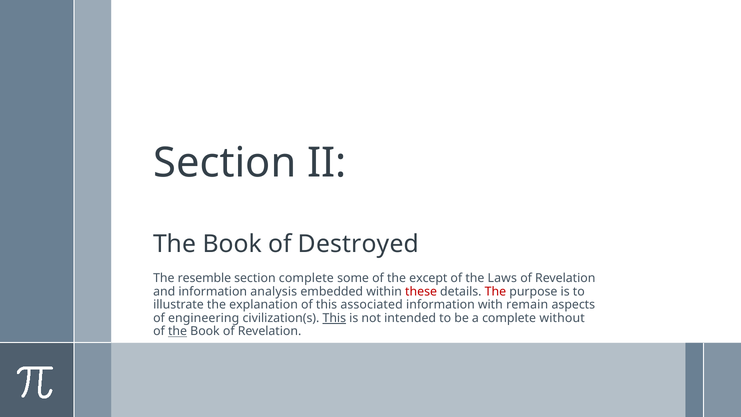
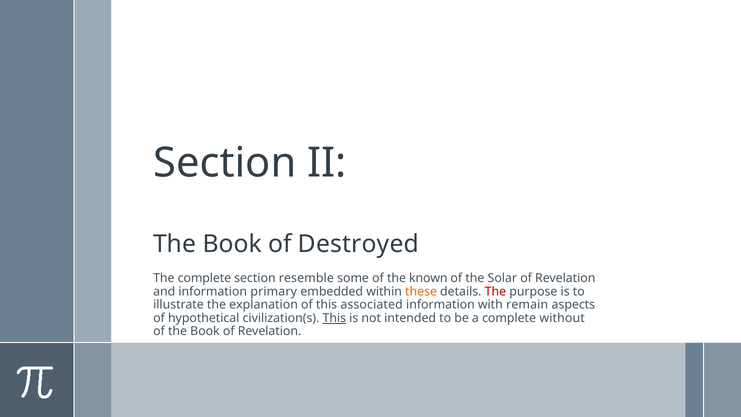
The resemble: resemble -> complete
section complete: complete -> resemble
except: except -> known
Laws: Laws -> Solar
analysis: analysis -> primary
these colour: red -> orange
engineering: engineering -> hypothetical
the at (178, 331) underline: present -> none
